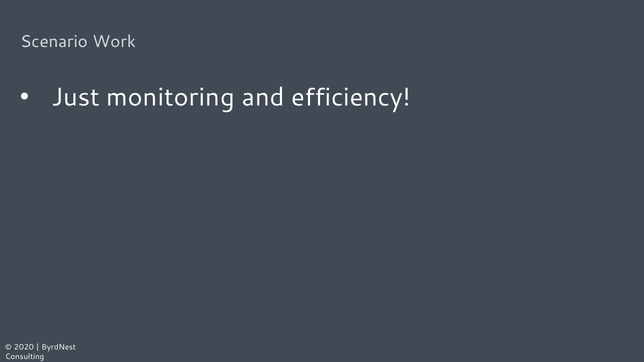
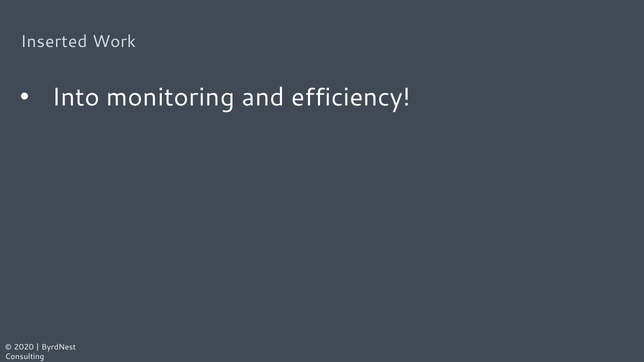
Scenario: Scenario -> Inserted
Just: Just -> Into
